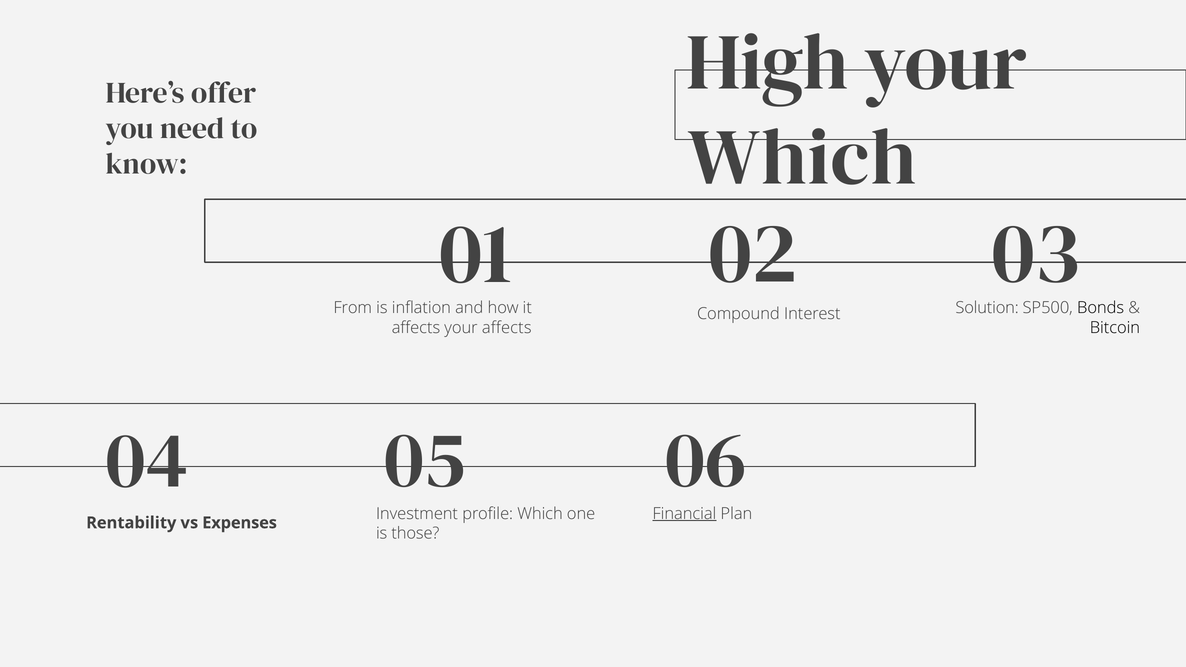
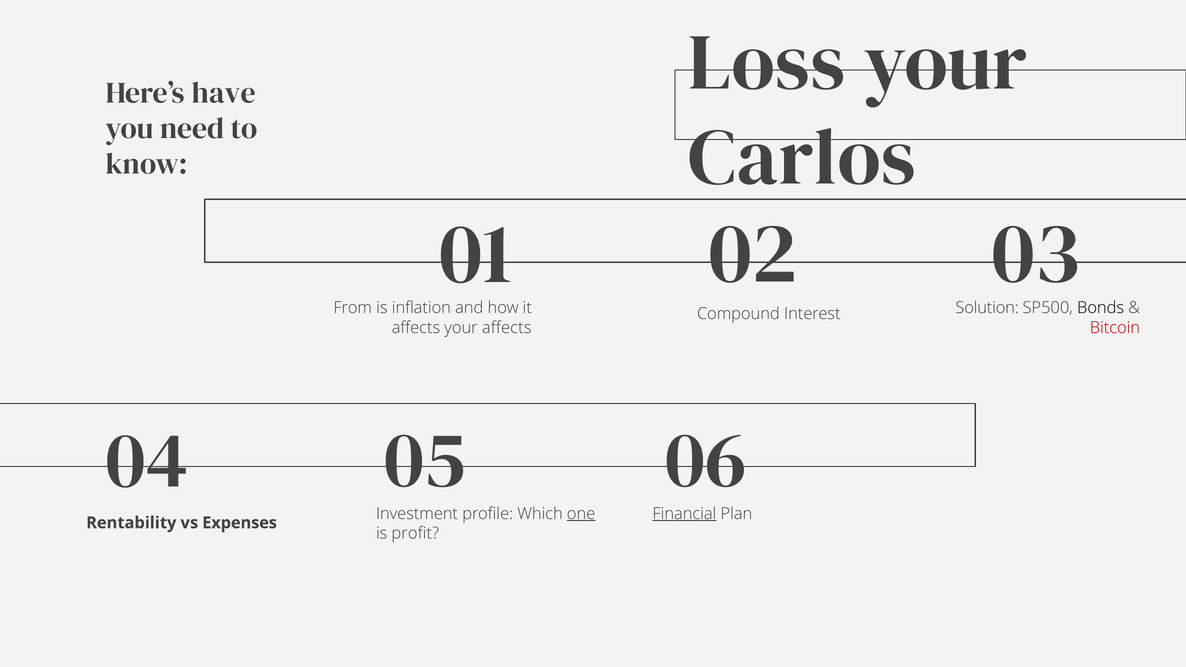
High: High -> Loss
offer: offer -> have
Which at (802, 158): Which -> Carlos
Bitcoin colour: black -> red
one underline: none -> present
those: those -> profit
